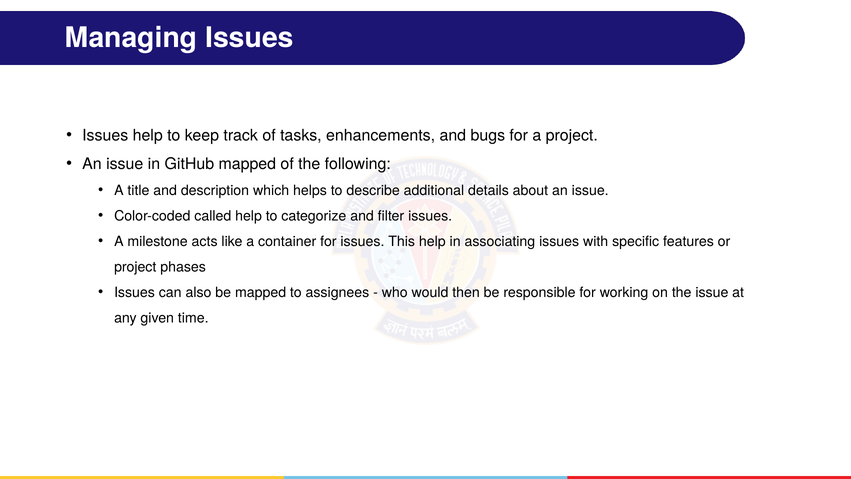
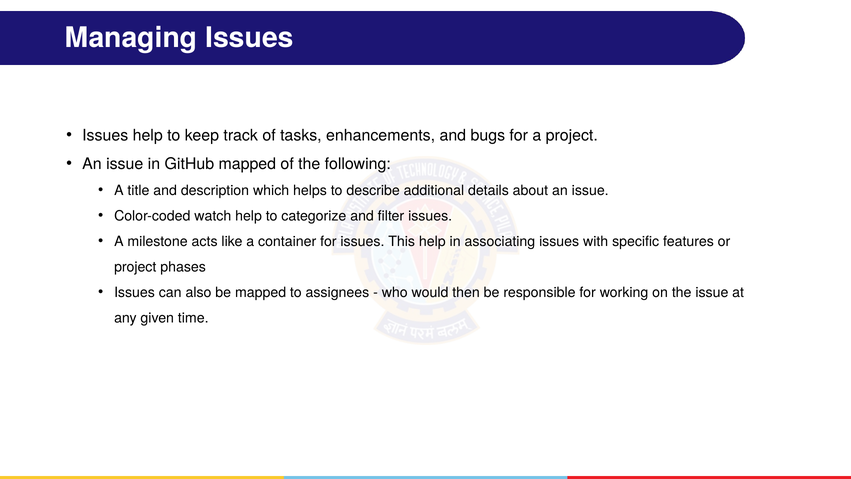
called: called -> watch
